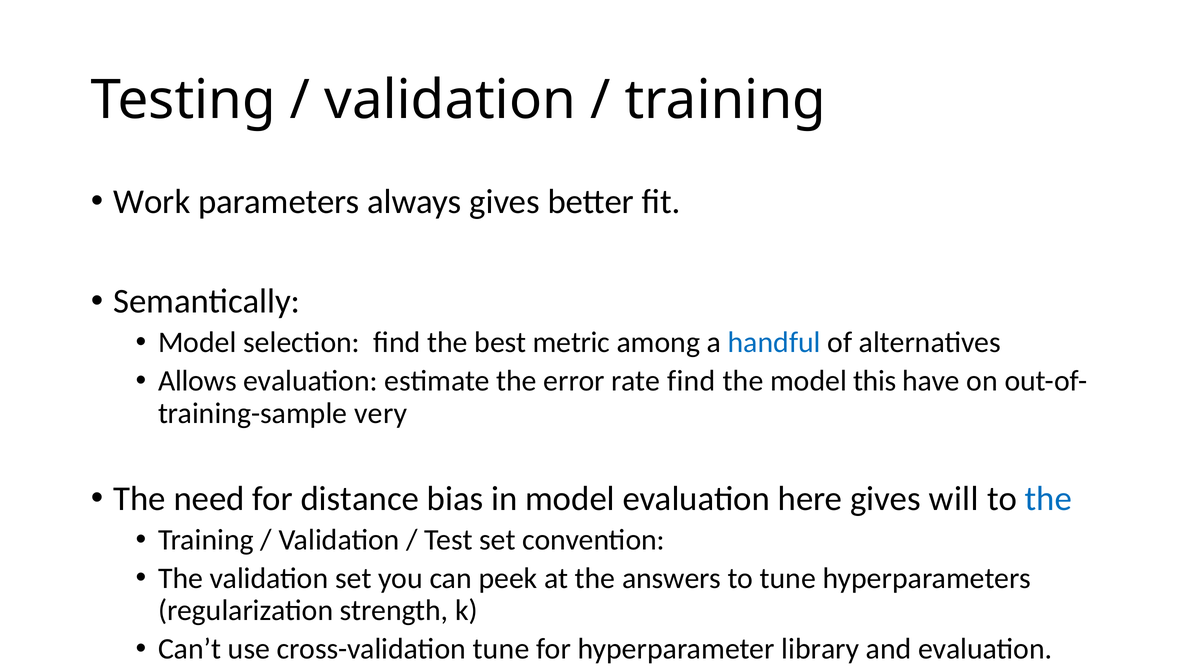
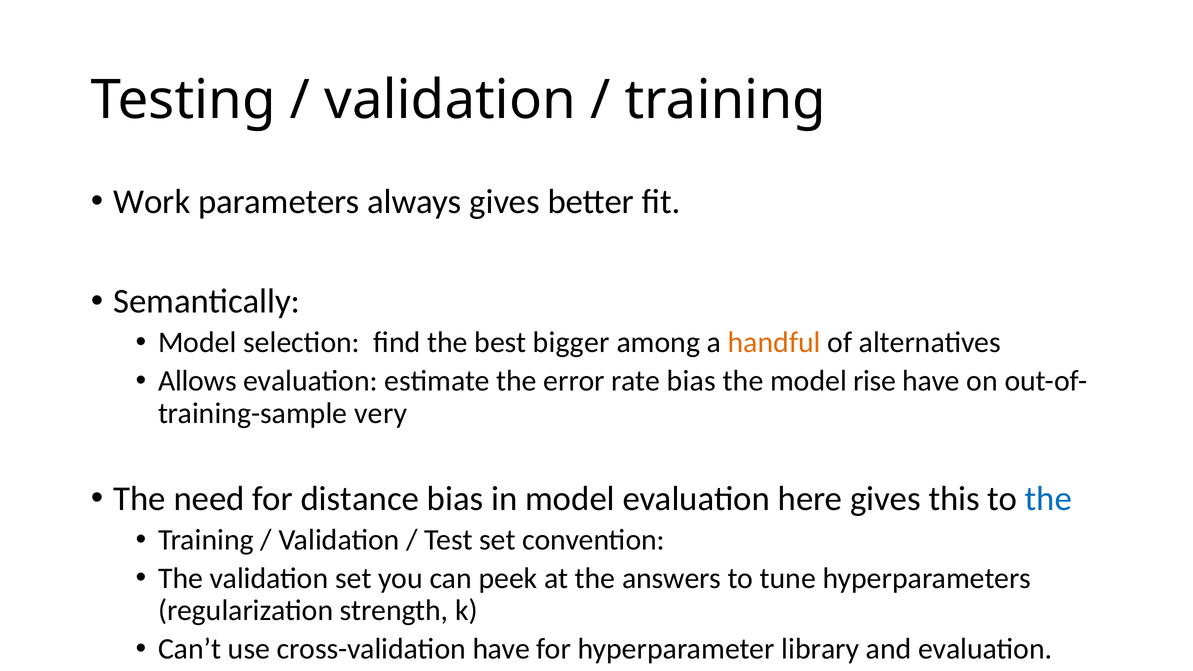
metric: metric -> bigger
handful colour: blue -> orange
rate find: find -> bias
this: this -> rise
will: will -> this
cross-validation tune: tune -> have
